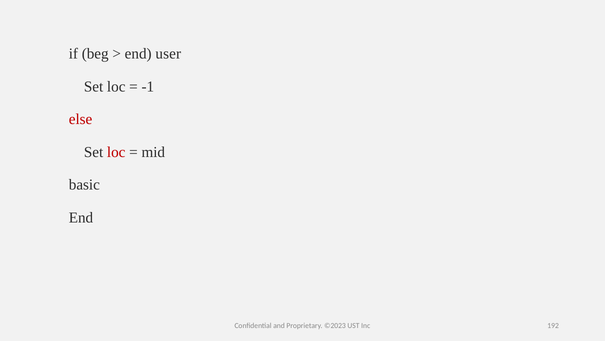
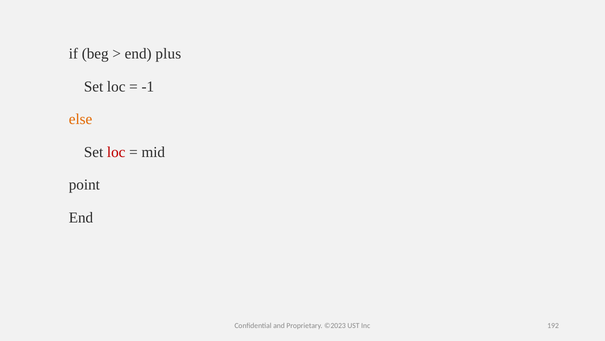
user: user -> plus
else colour: red -> orange
basic: basic -> point
